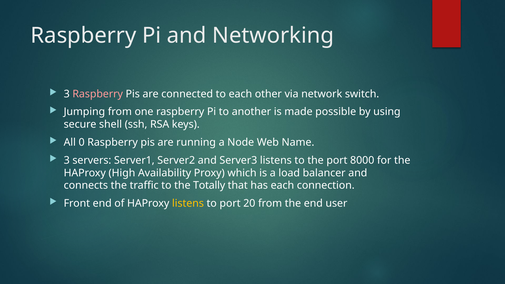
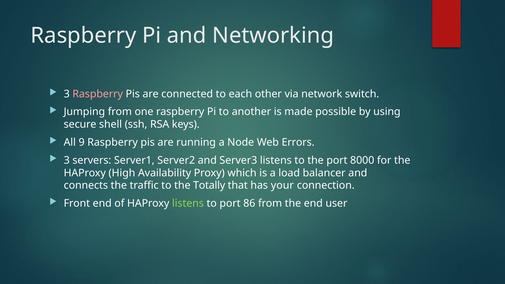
0: 0 -> 9
Name: Name -> Errors
has each: each -> your
listens at (188, 203) colour: yellow -> light green
20: 20 -> 86
